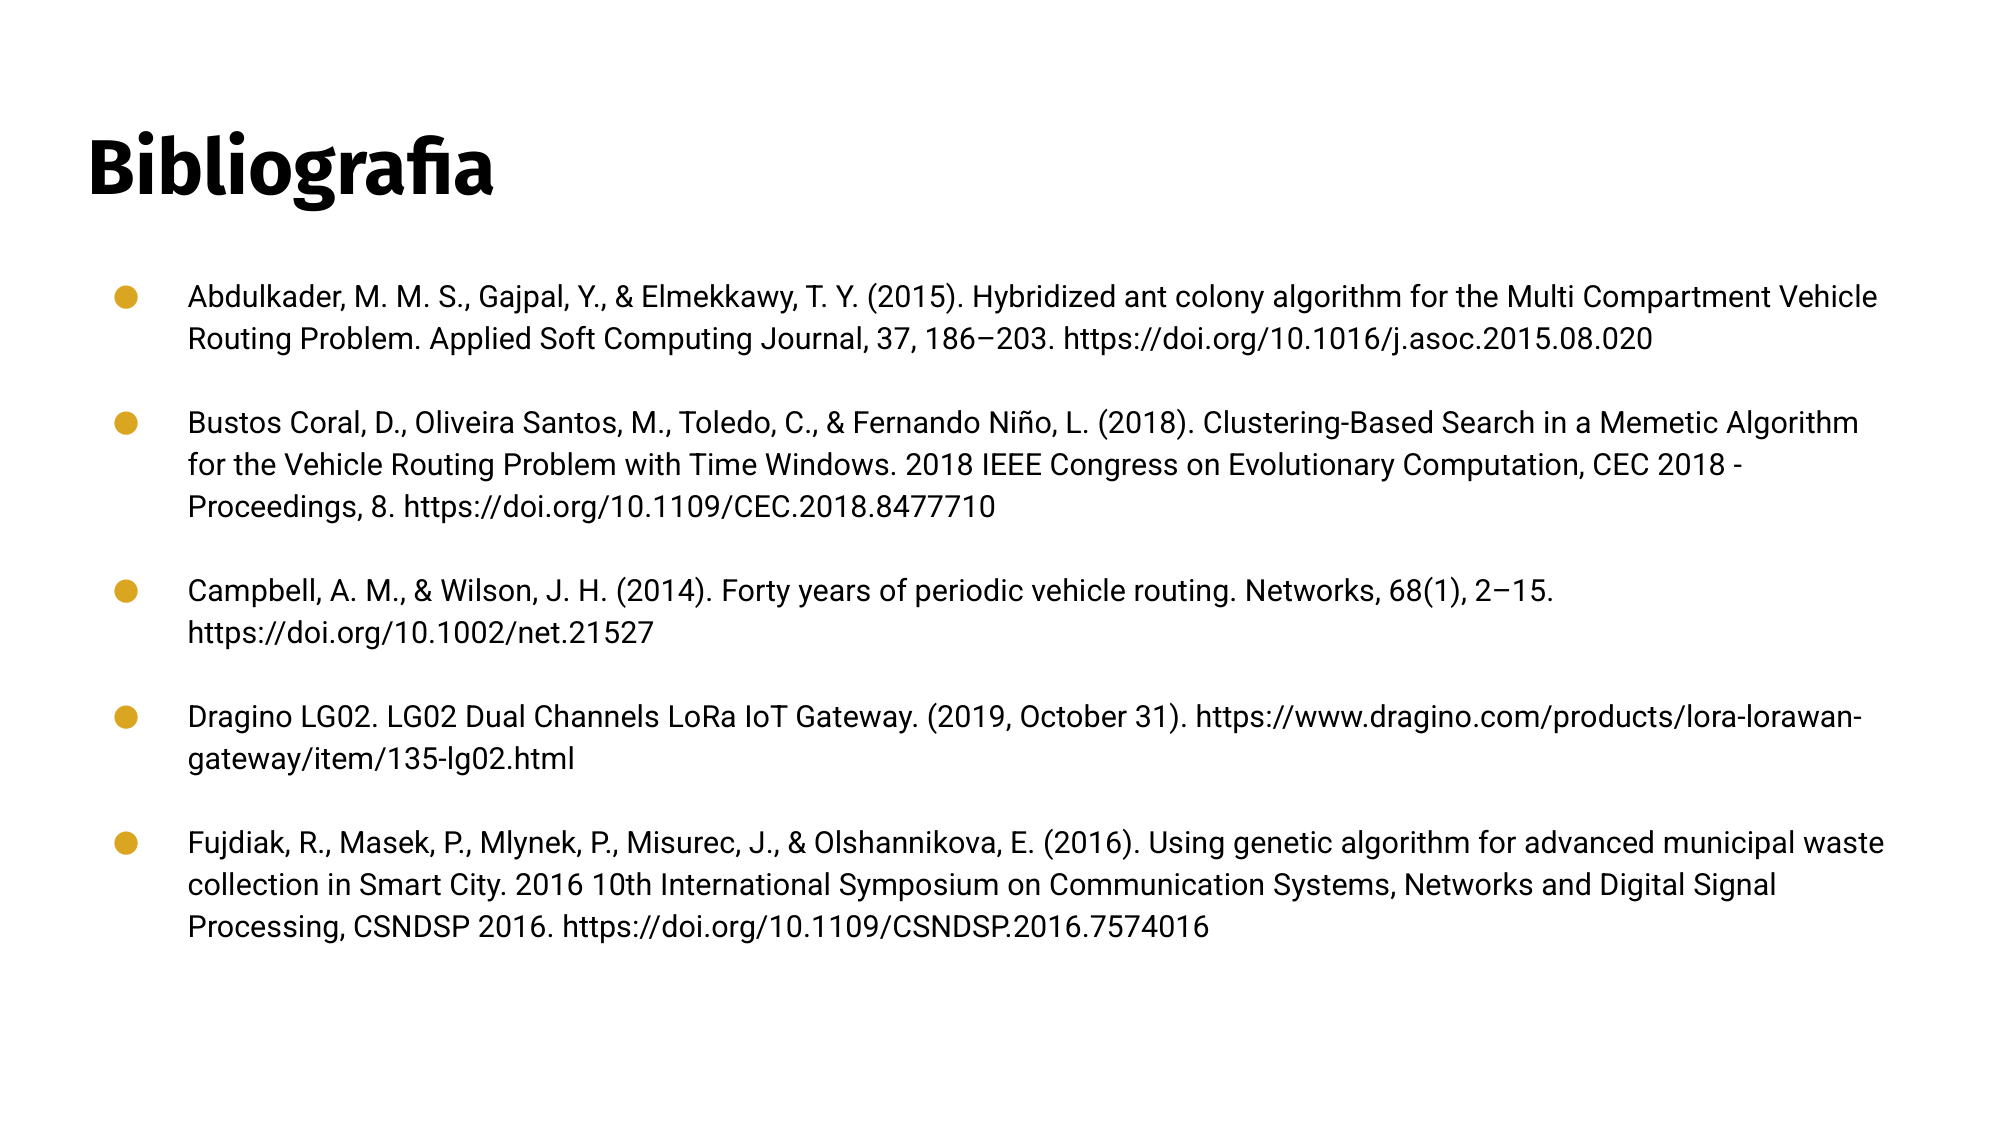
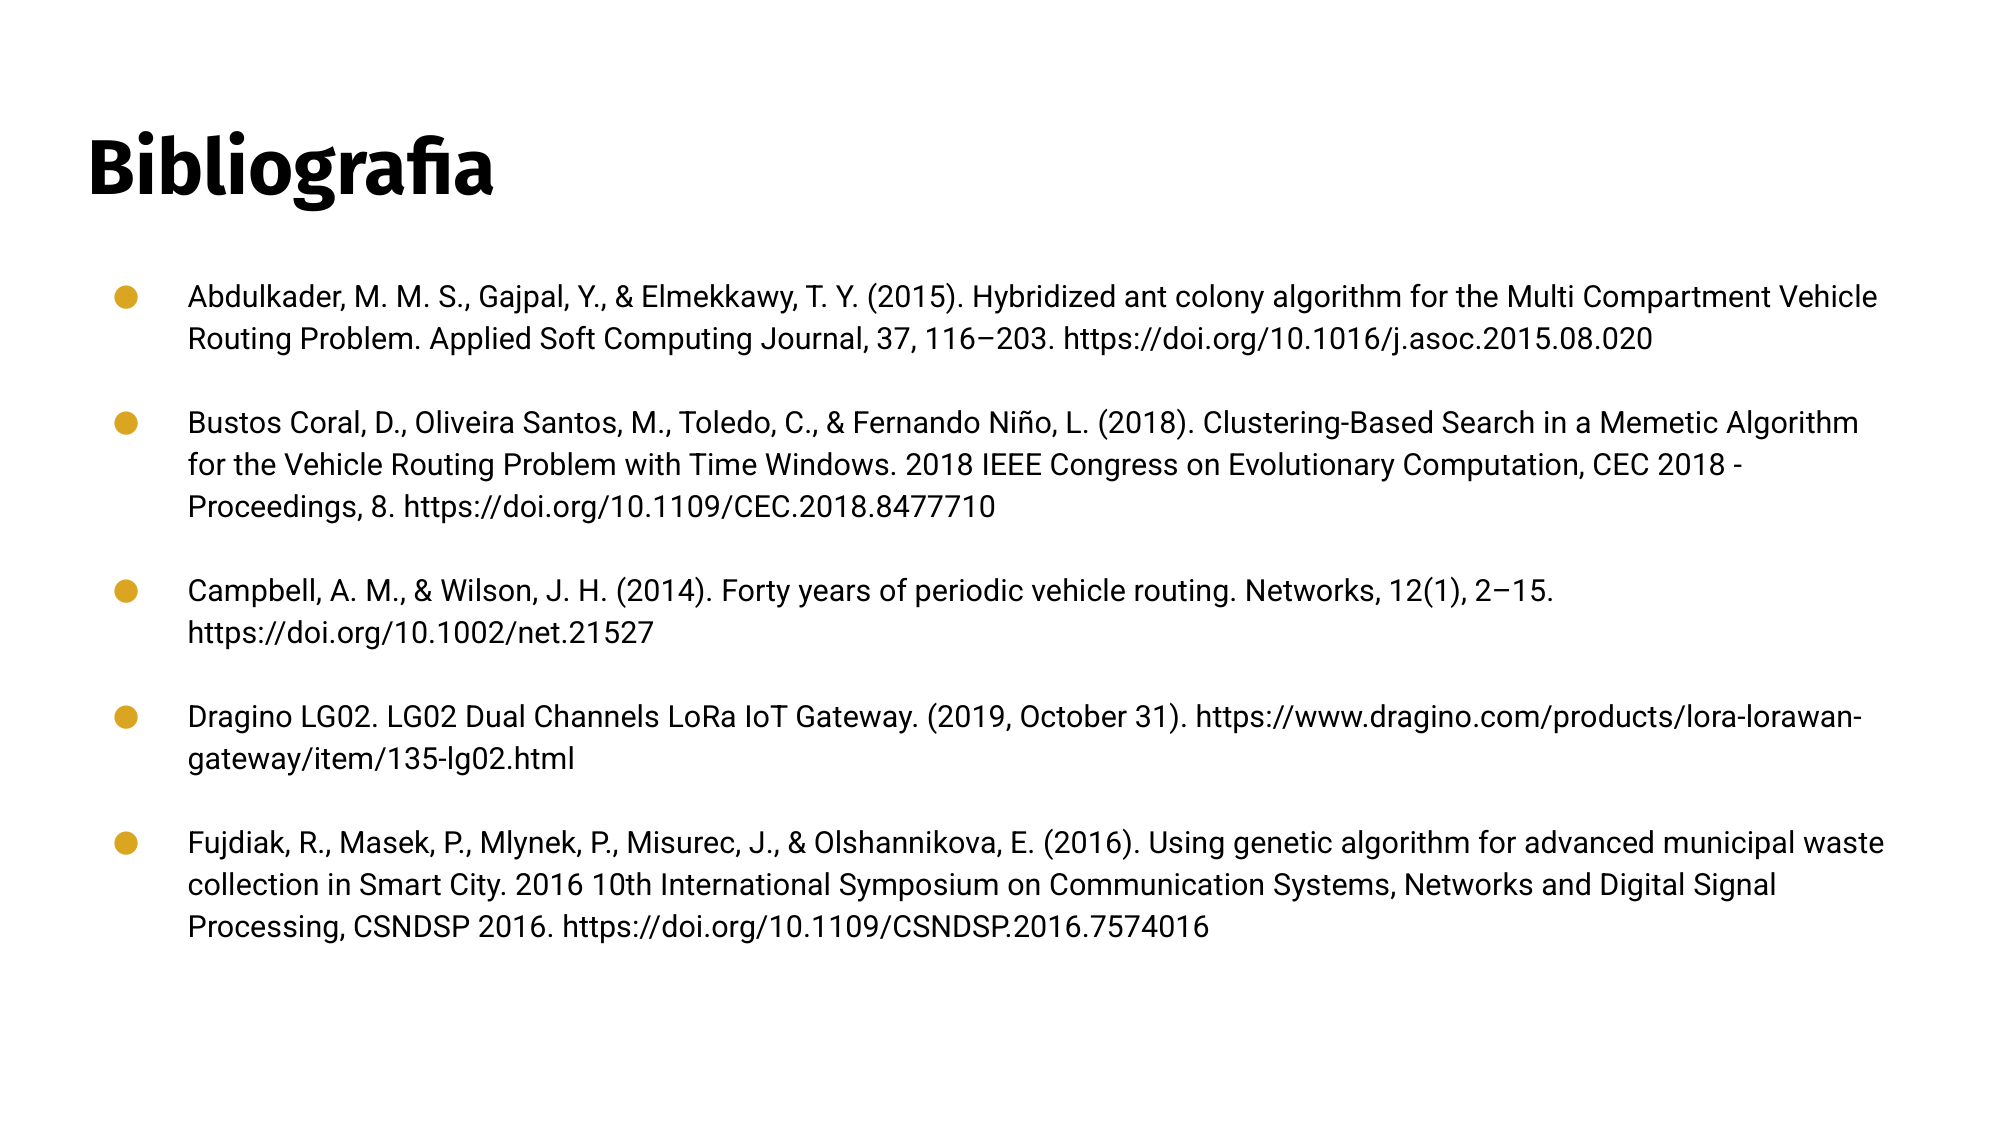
186–203: 186–203 -> 116–203
68(1: 68(1 -> 12(1
